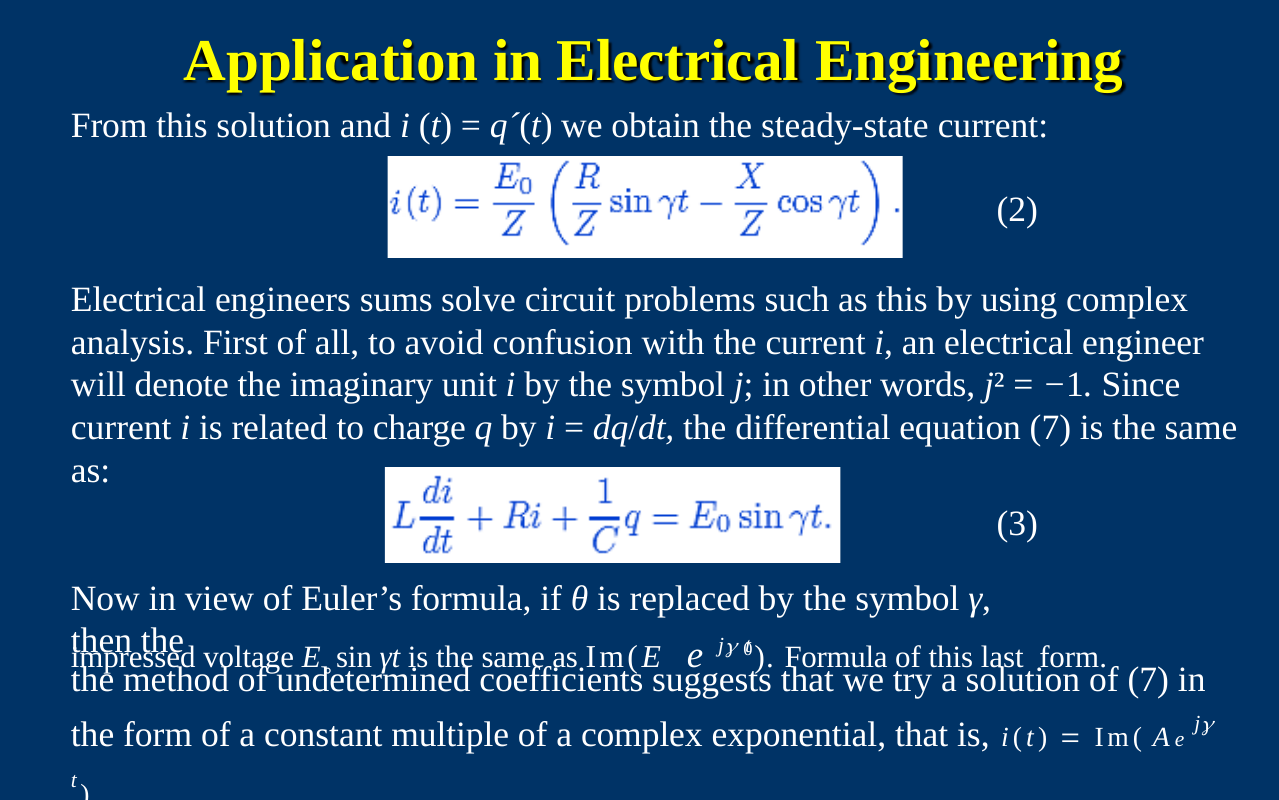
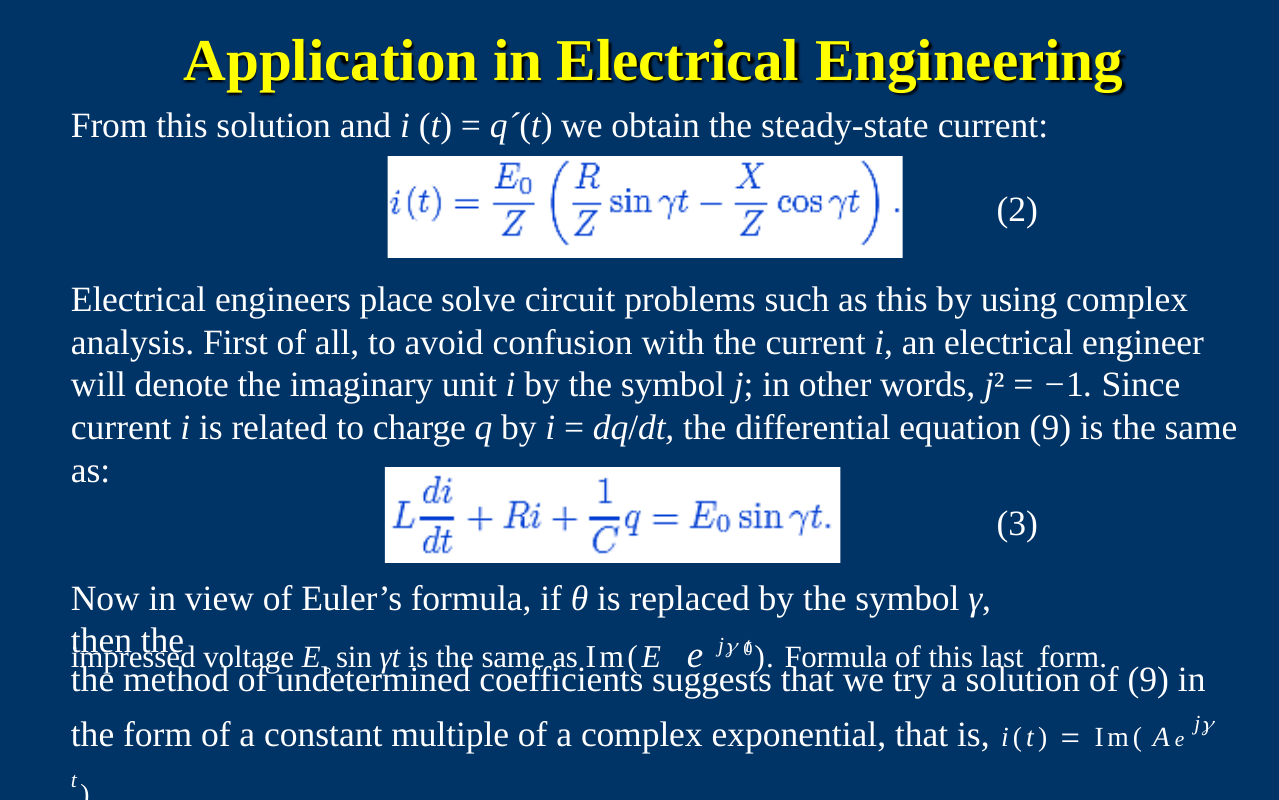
sums: sums -> place
equation 7: 7 -> 9
of 7: 7 -> 9
